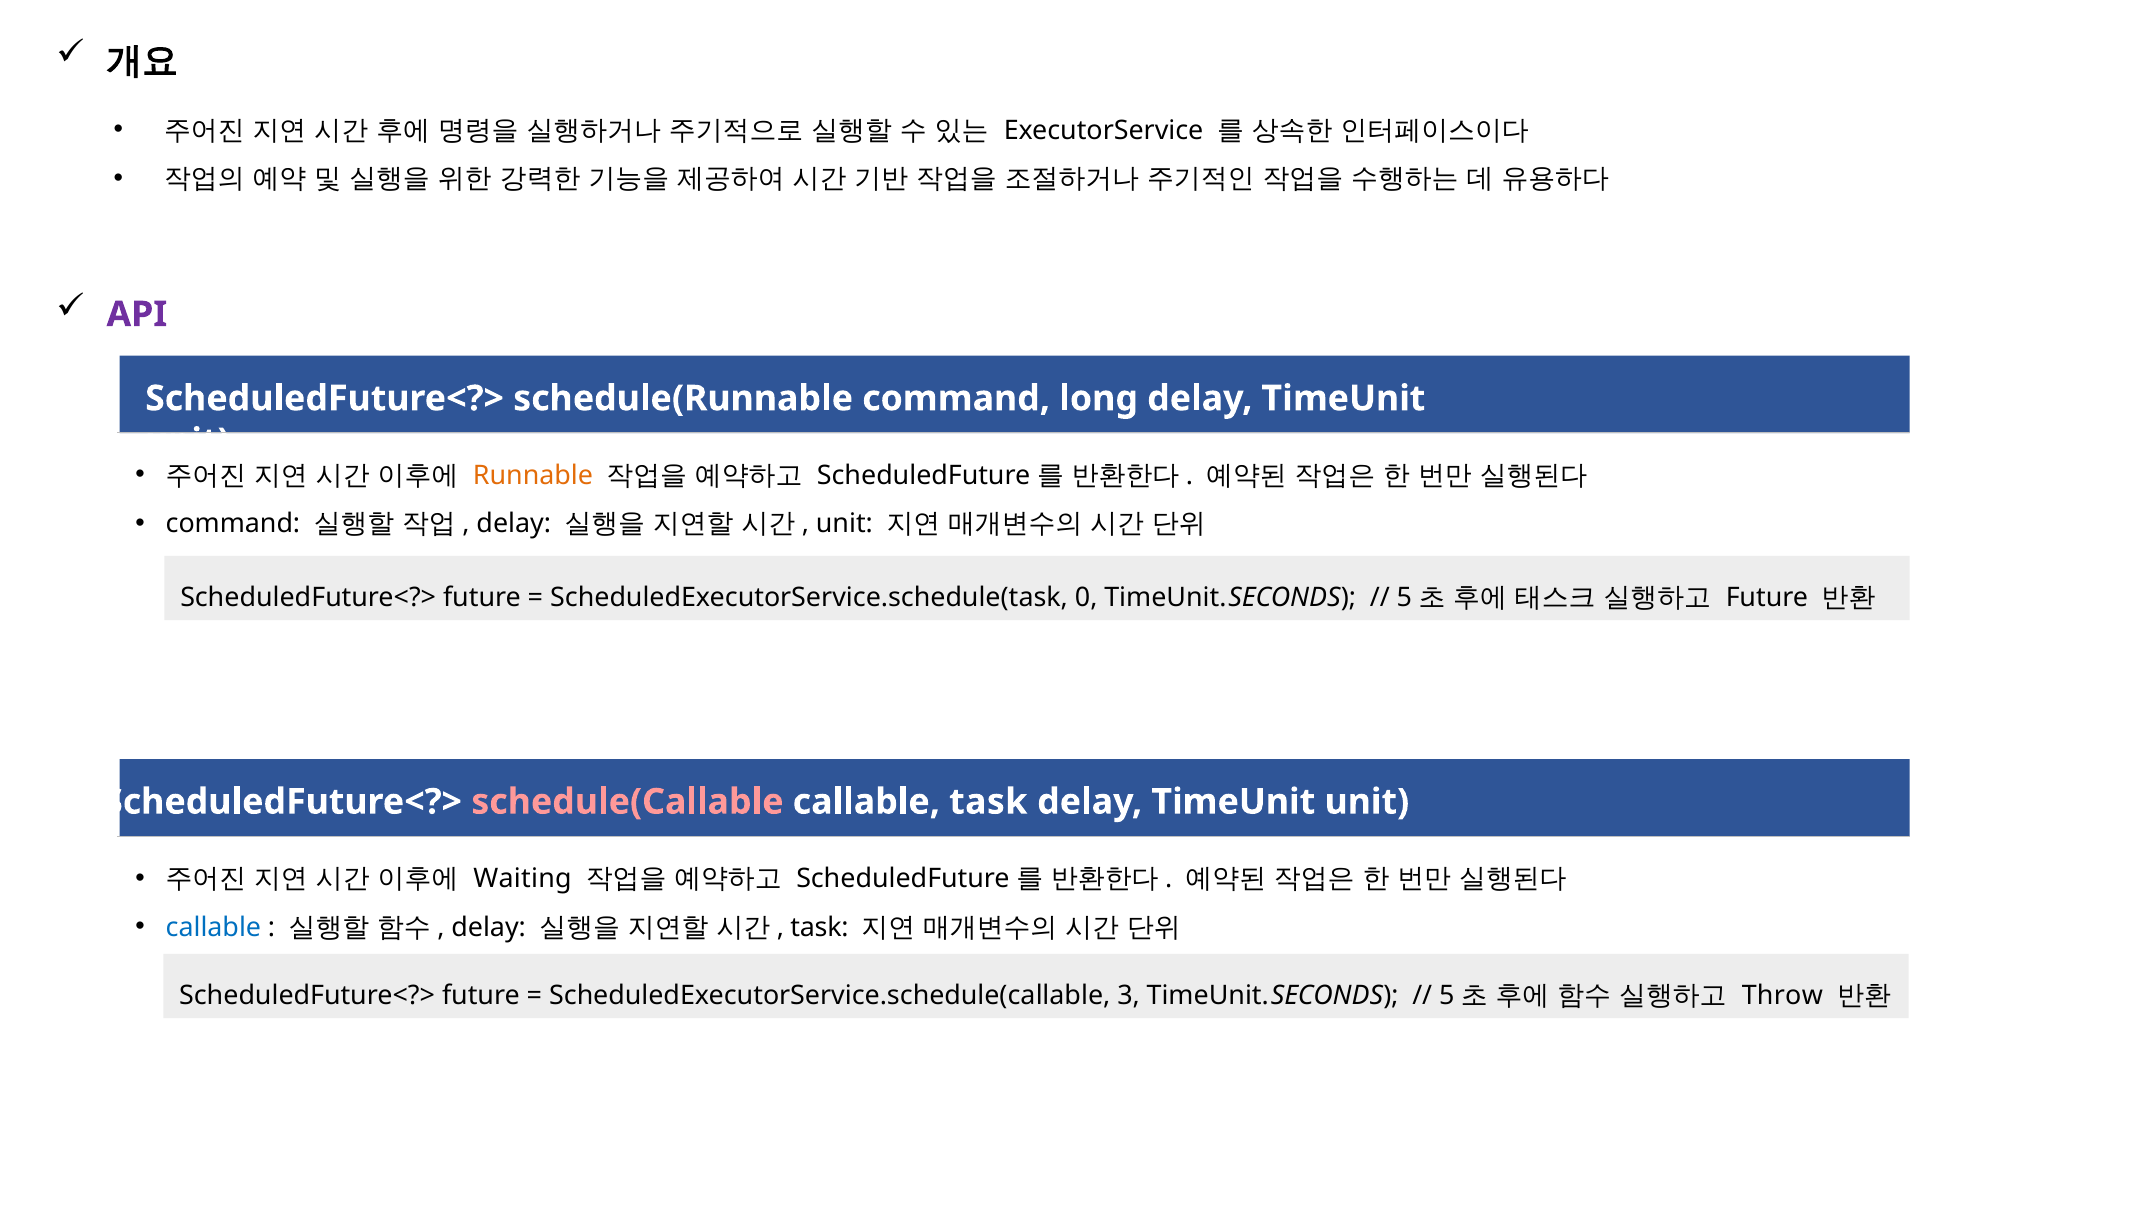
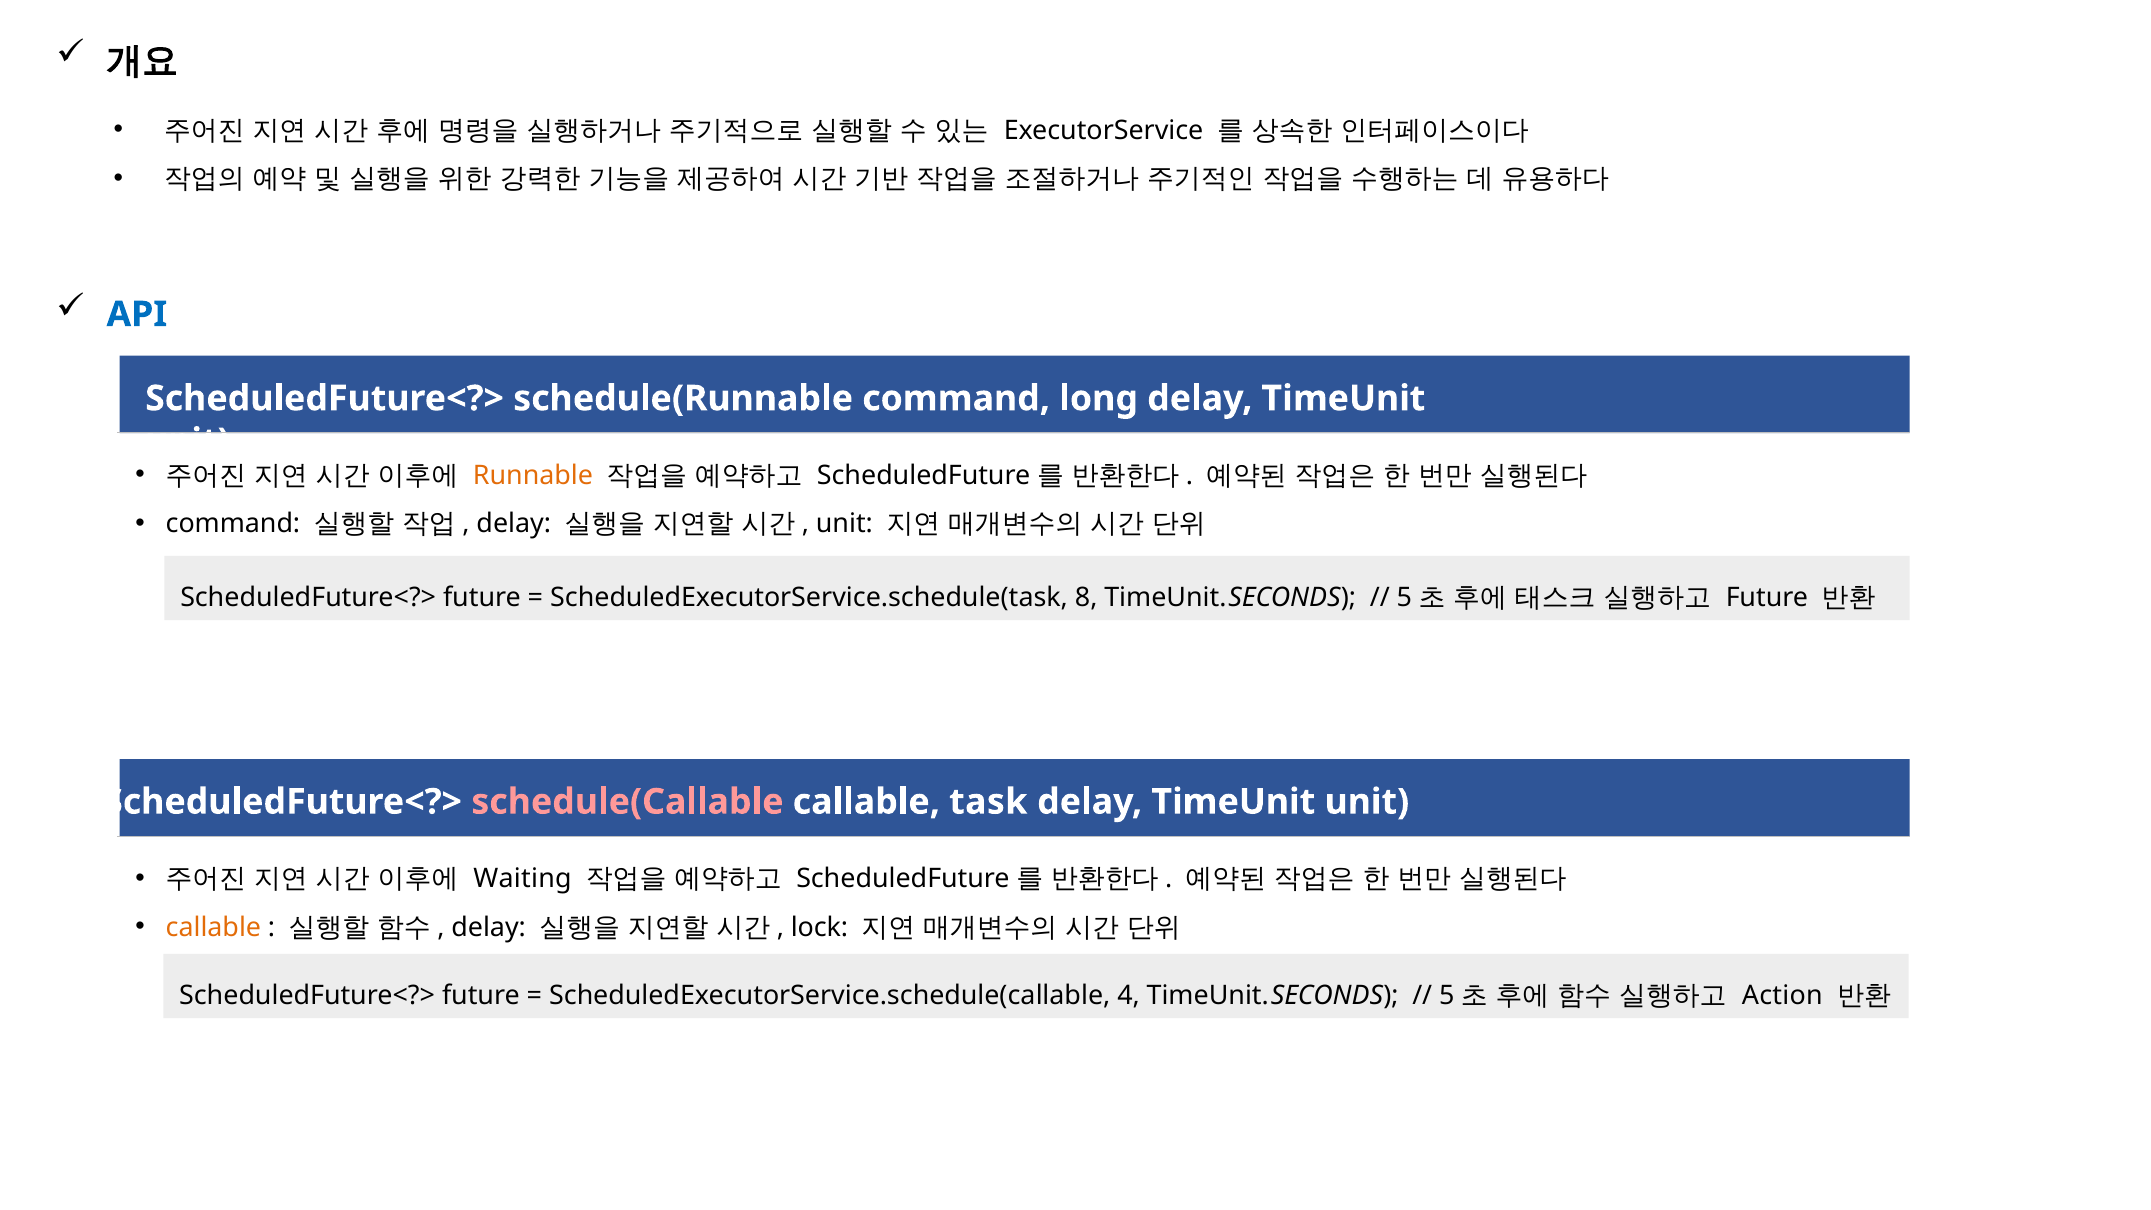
API colour: purple -> blue
0: 0 -> 8
callable at (213, 927) colour: blue -> orange
task at (819, 927): task -> lock
3: 3 -> 4
Throw: Throw -> Action
